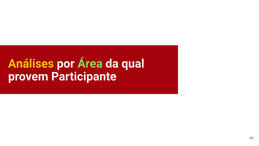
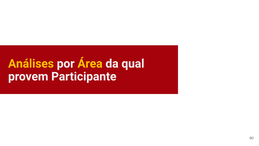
Área colour: light green -> yellow
